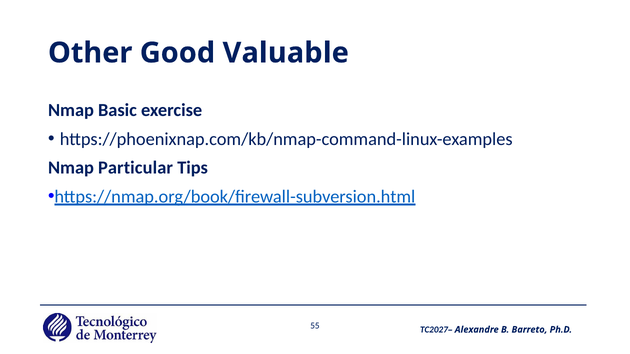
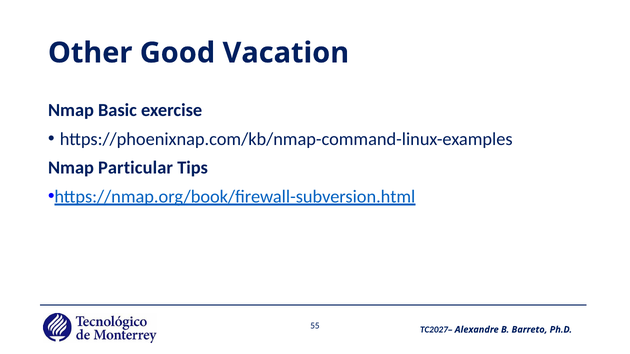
Valuable: Valuable -> Vacation
